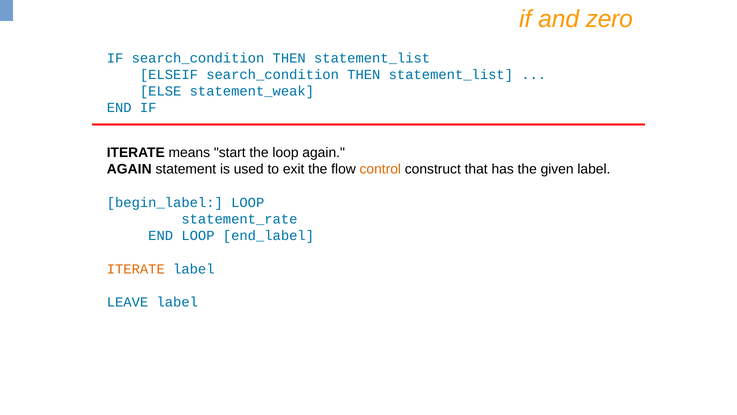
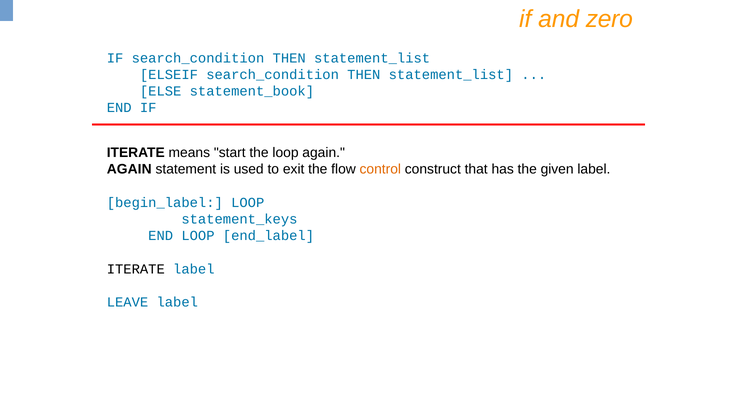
statement_weak: statement_weak -> statement_book
statement_rate: statement_rate -> statement_keys
ITERATE at (136, 269) colour: orange -> black
